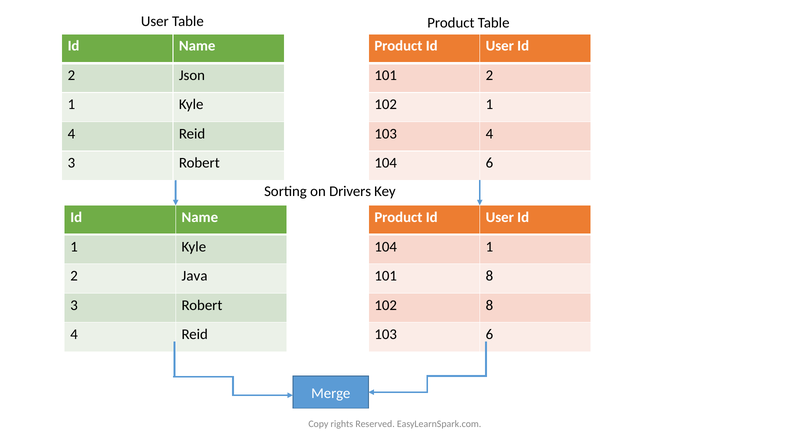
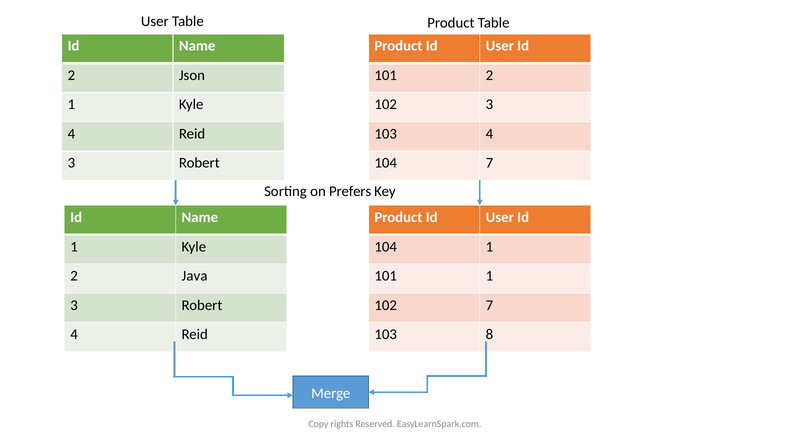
102 1: 1 -> 3
104 6: 6 -> 7
Drivers: Drivers -> Prefers
101 8: 8 -> 1
102 8: 8 -> 7
103 6: 6 -> 8
